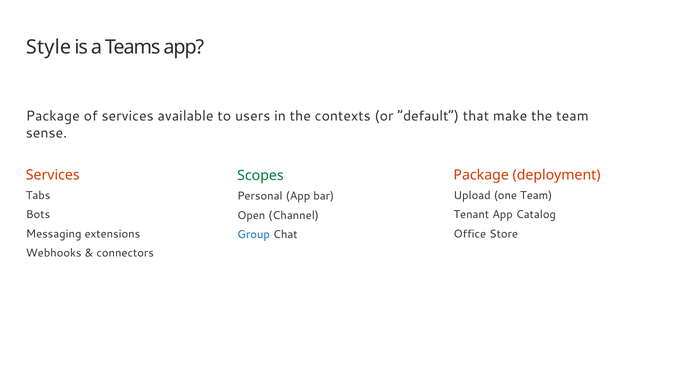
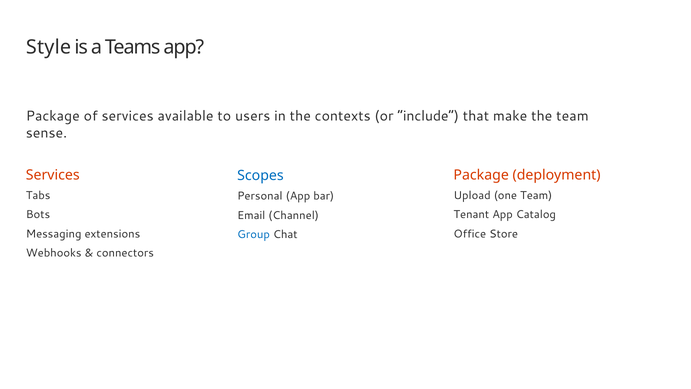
default: default -> include
Scopes colour: green -> blue
Open: Open -> Email
